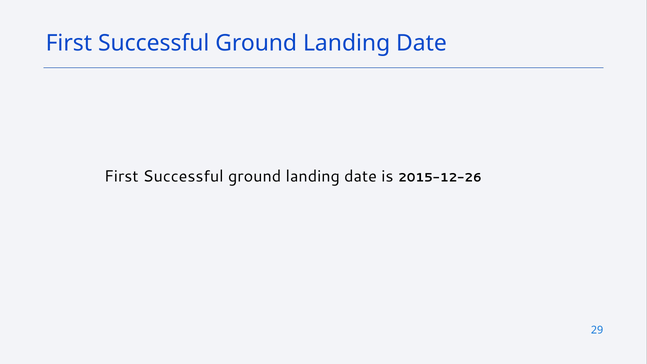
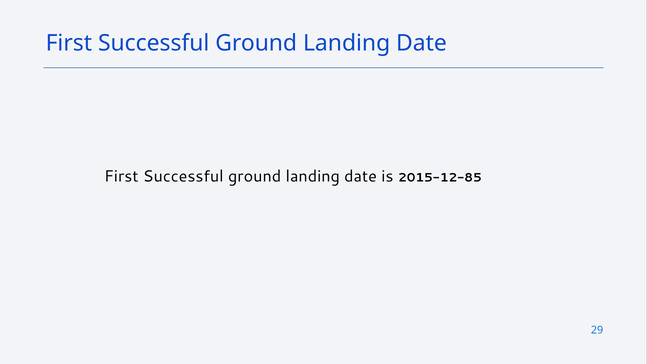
2015-12-26: 2015-12-26 -> 2015-12-85
